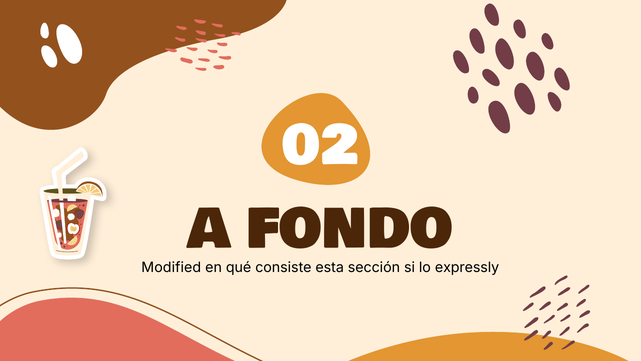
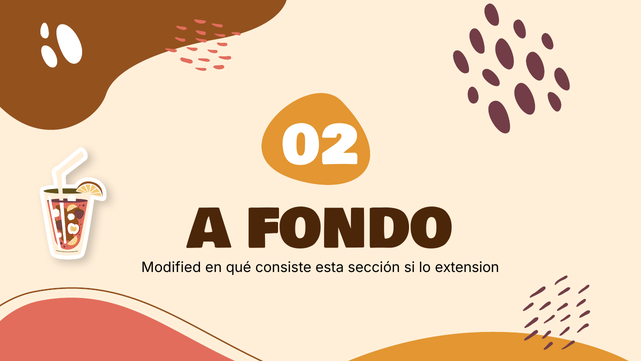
expressly: expressly -> extension
